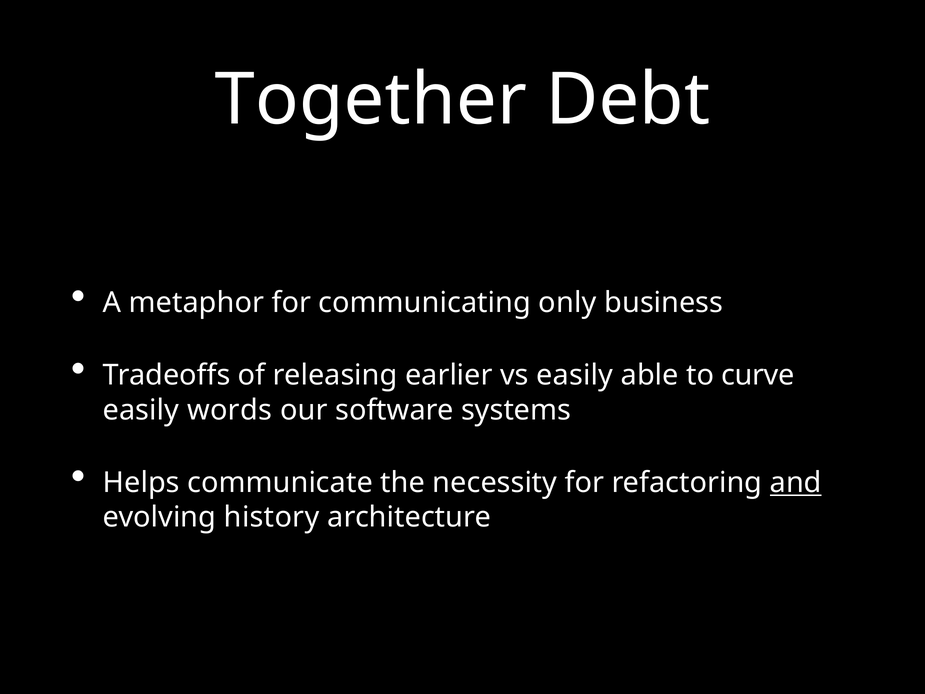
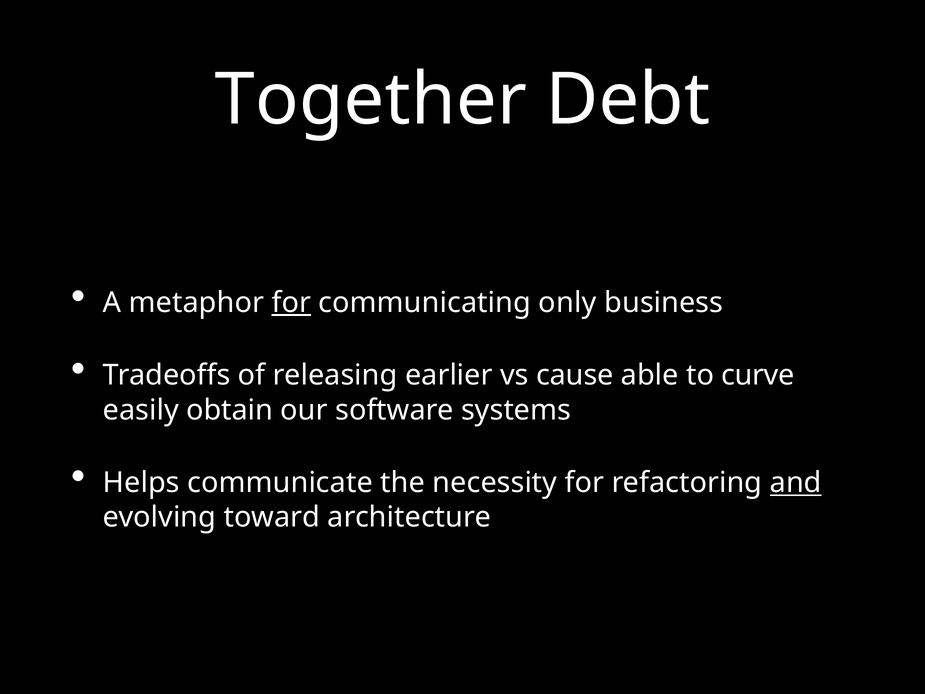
for at (291, 303) underline: none -> present
vs easily: easily -> cause
words: words -> obtain
history: history -> toward
